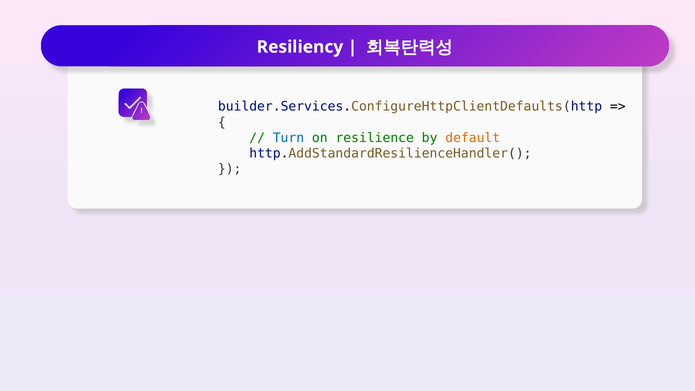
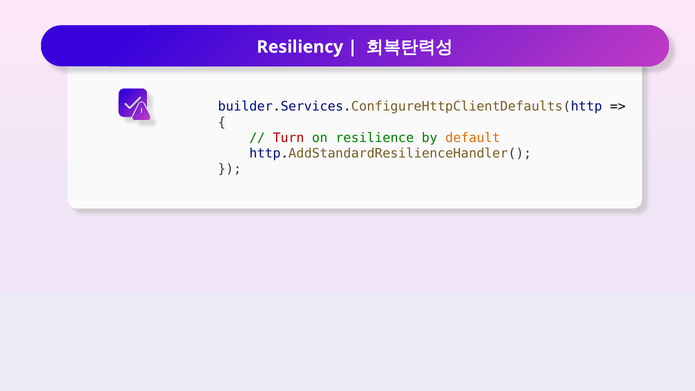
Turn colour: blue -> red
